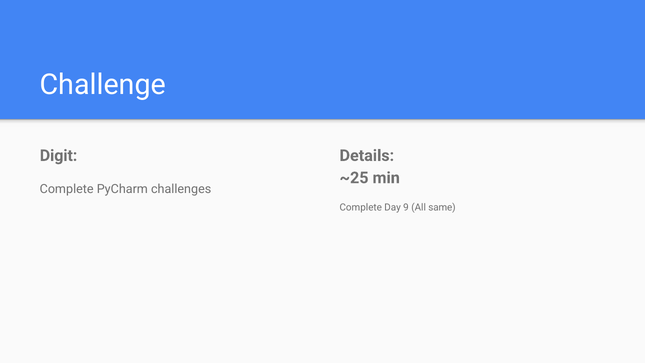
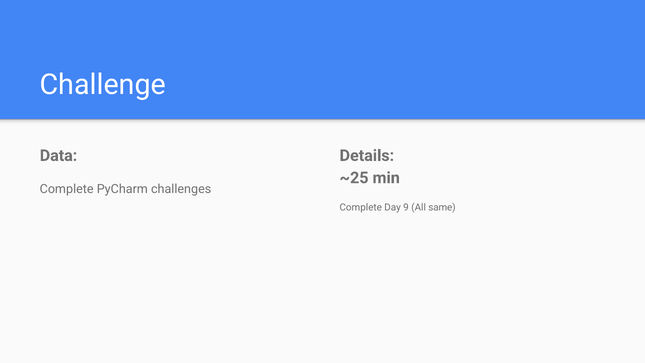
Digit: Digit -> Data
